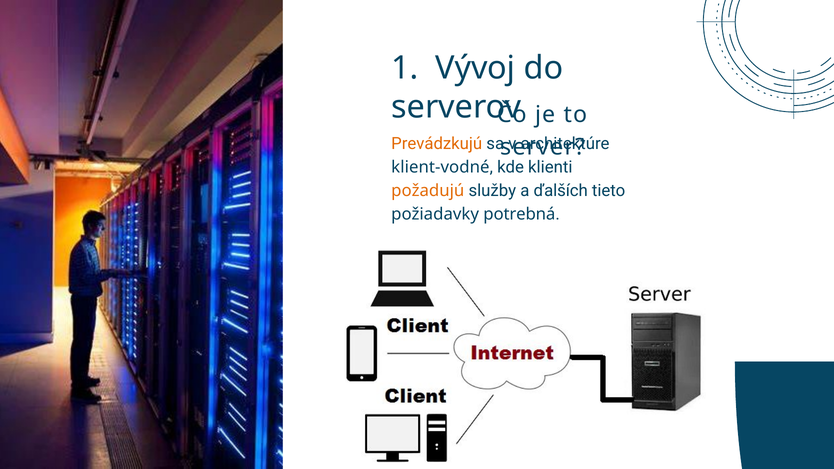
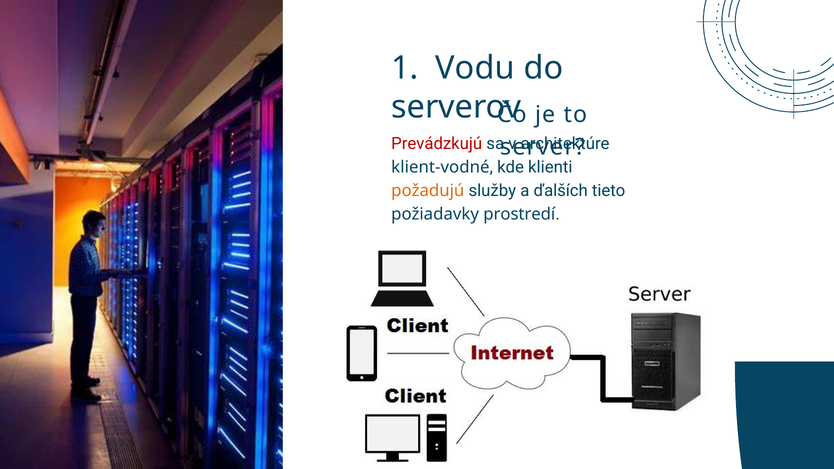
Vývoj: Vývoj -> Vodu
Prevádzkujú colour: orange -> red
potrebná: potrebná -> prostredí
